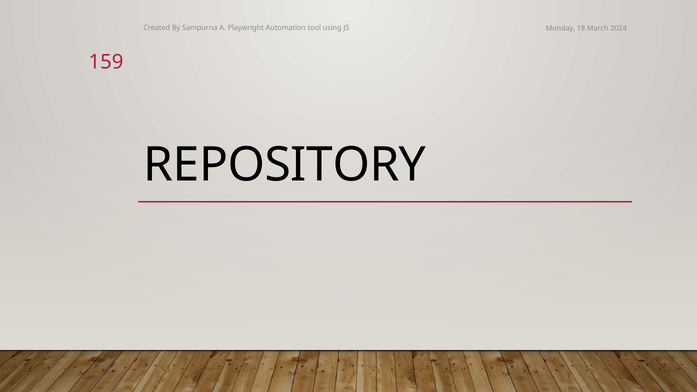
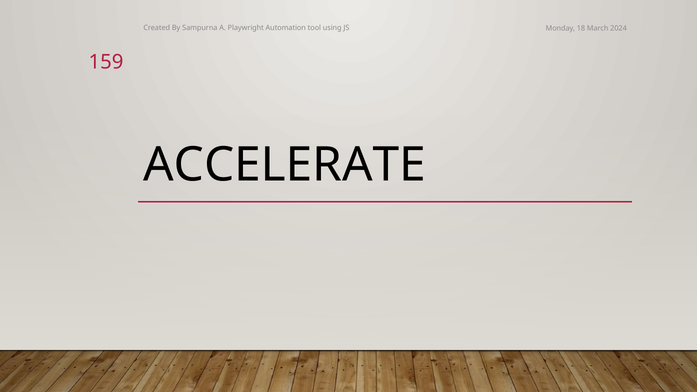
REPOSITORY: REPOSITORY -> ACCELERATE
